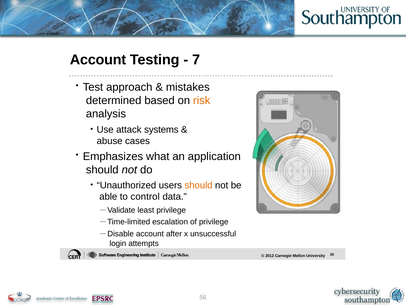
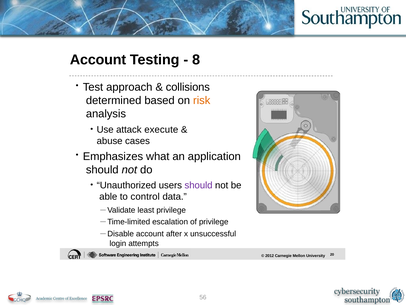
7: 7 -> 8
mistakes: mistakes -> collisions
systems: systems -> execute
should at (199, 185) colour: orange -> purple
